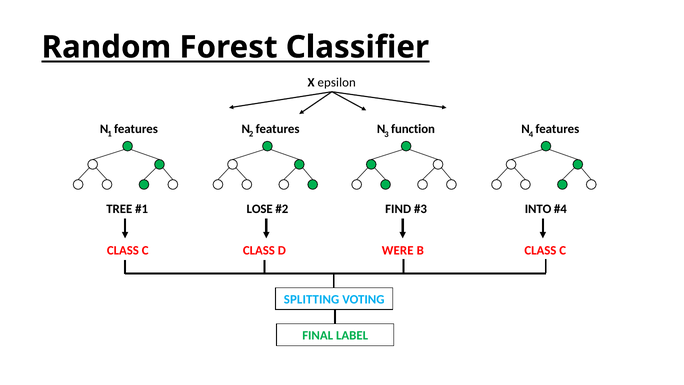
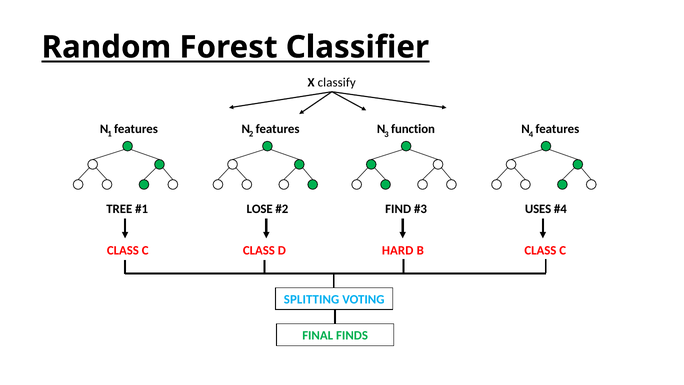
epsilon: epsilon -> classify
INTO: INTO -> USES
WERE: WERE -> HARD
LABEL: LABEL -> FINDS
